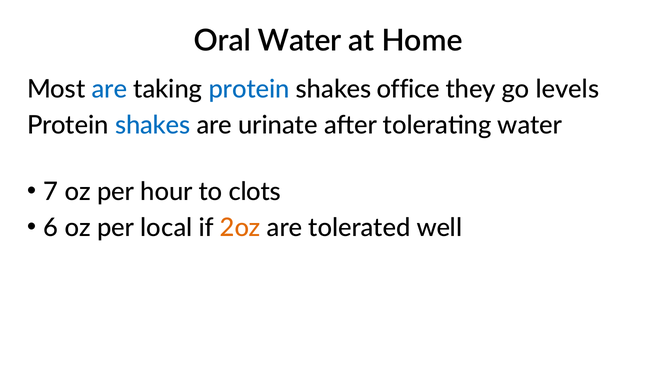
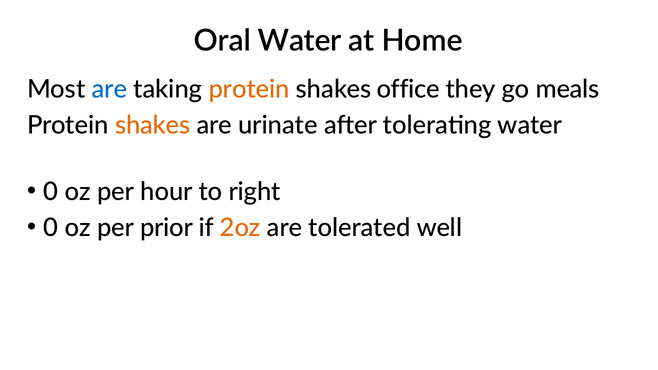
protein at (249, 90) colour: blue -> orange
levels: levels -> meals
shakes at (153, 125) colour: blue -> orange
7 at (51, 192): 7 -> 0
clots: clots -> right
6 at (51, 228): 6 -> 0
local: local -> prior
